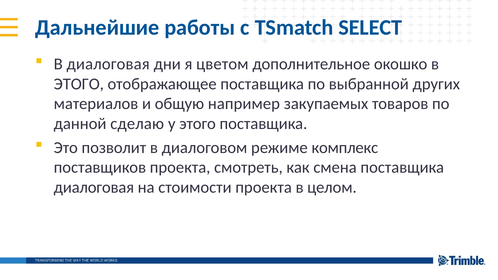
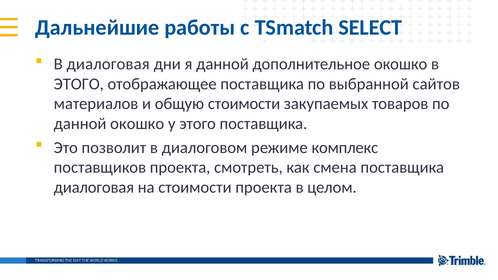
я цветом: цветом -> данной
других: других -> сайтов
общую например: например -> стоимости
данной сделаю: сделаю -> окошко
